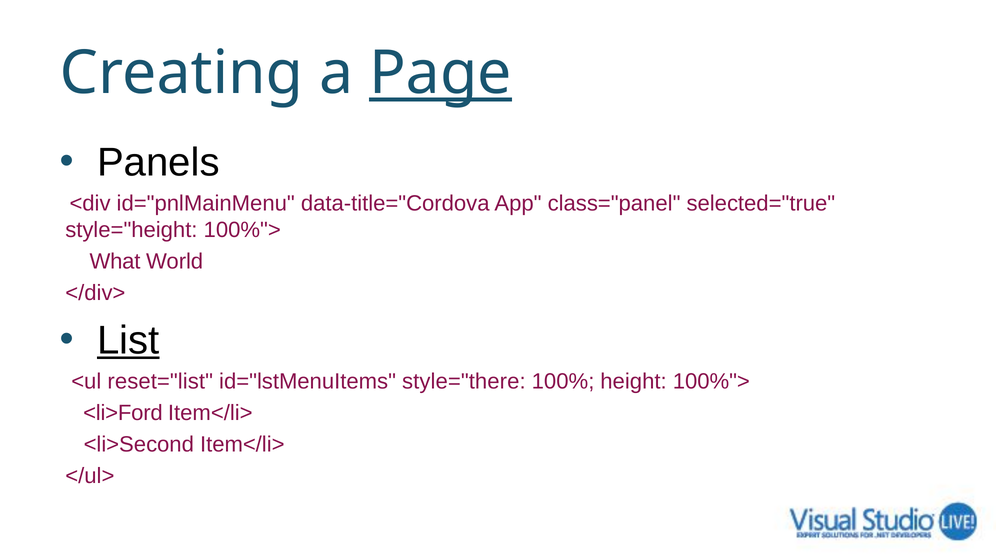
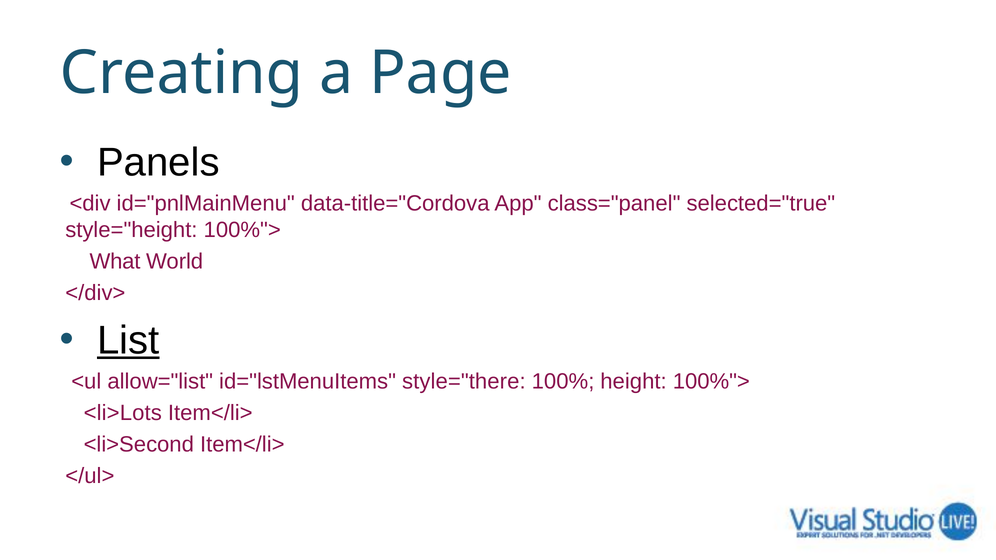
Page underline: present -> none
reset="list: reset="list -> allow="list
<li>Ford: <li>Ford -> <li>Lots
